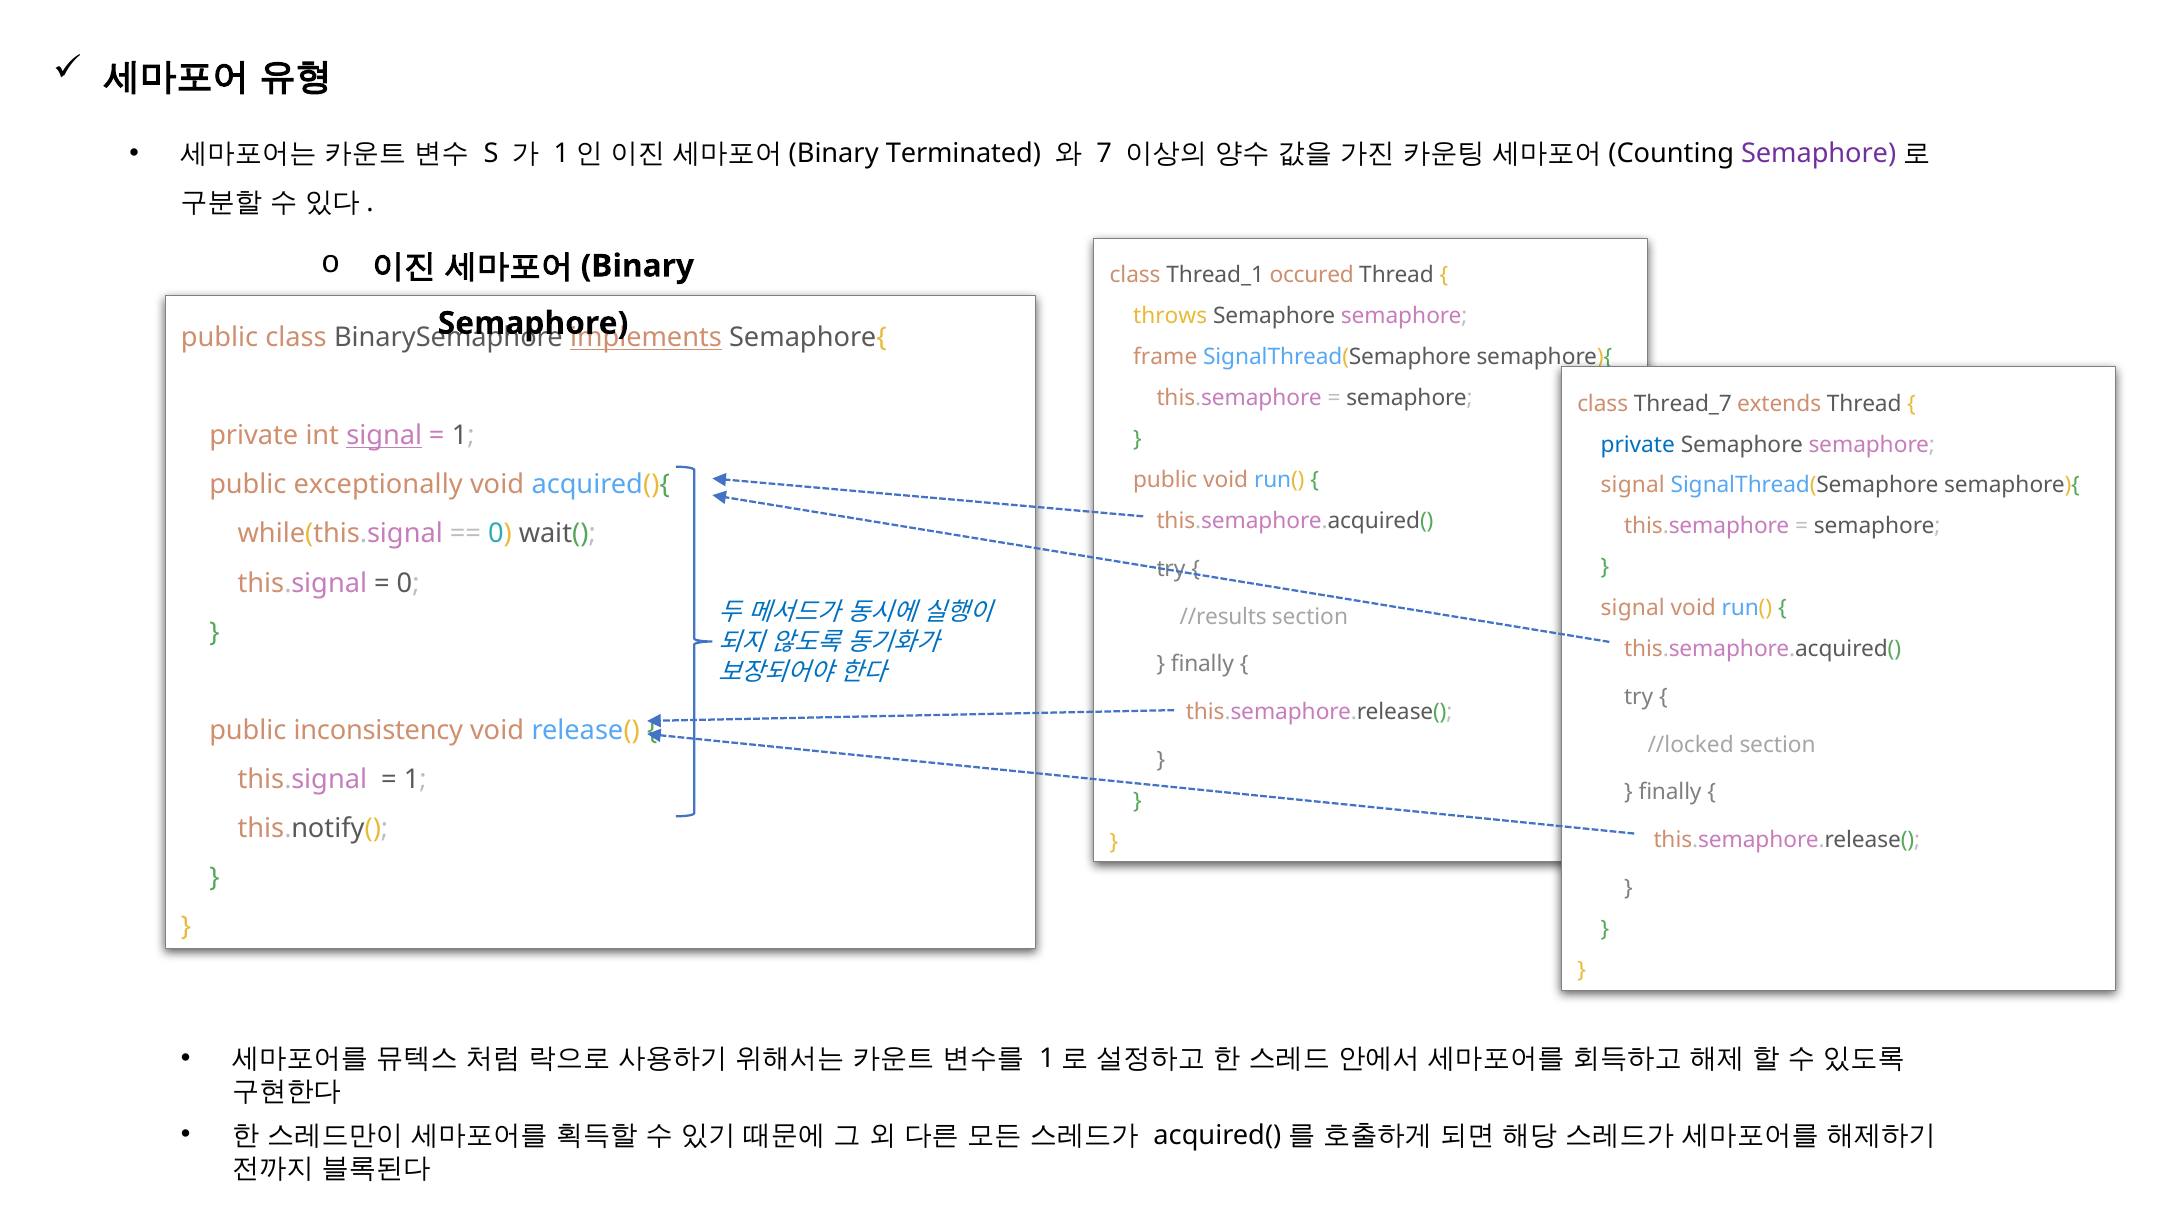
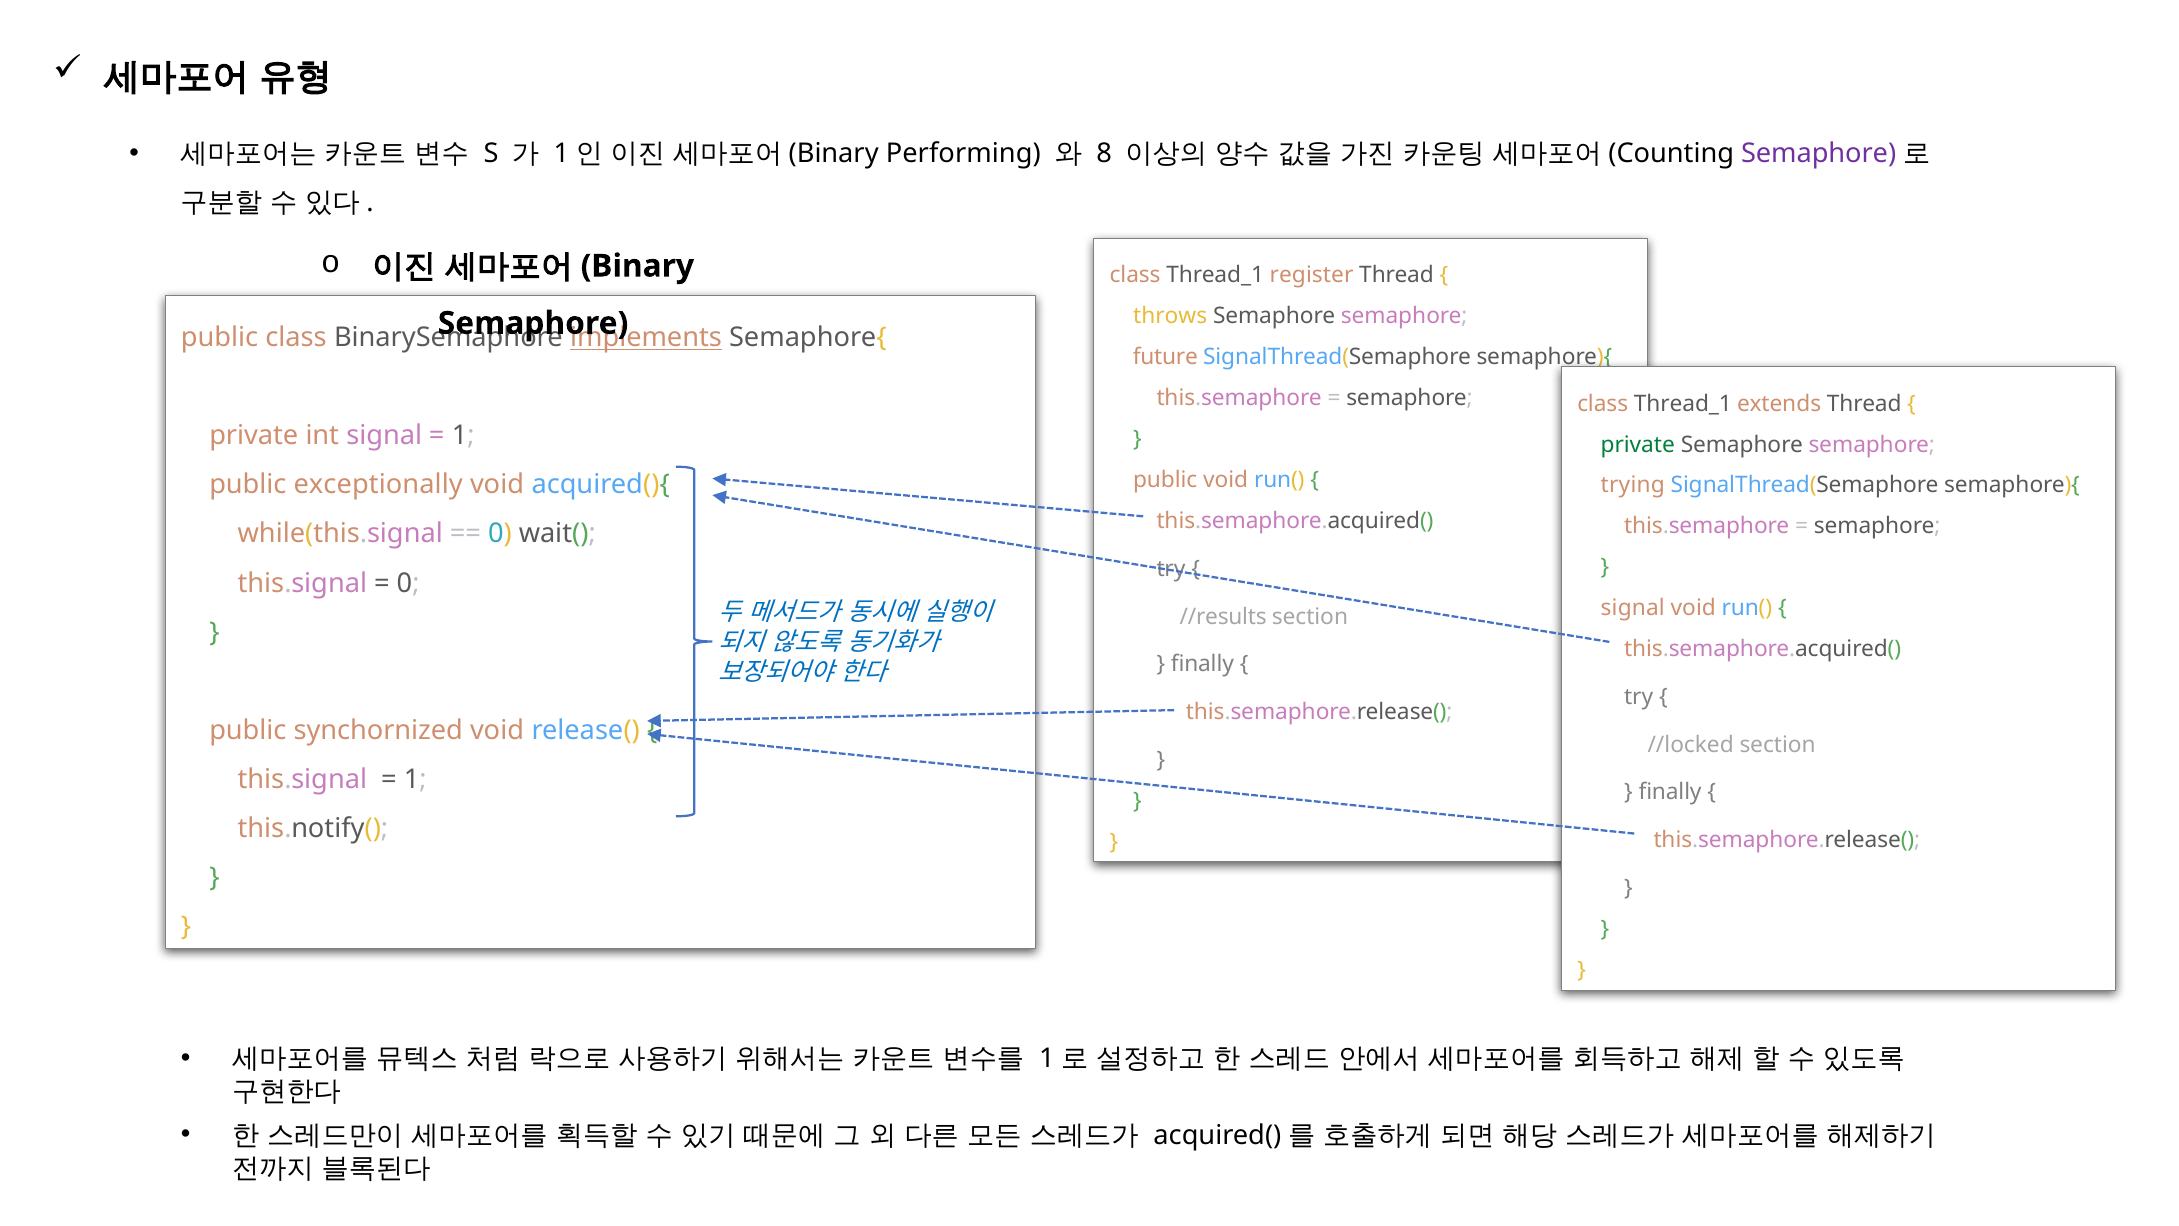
Terminated: Terminated -> Performing
7: 7 -> 8
occured: occured -> register
frame: frame -> future
Thread_7 at (1683, 404): Thread_7 -> Thread_1
signal at (384, 436) underline: present -> none
private at (1638, 444) colour: blue -> green
signal at (1633, 485): signal -> trying
inconsistency: inconsistency -> synchornized
